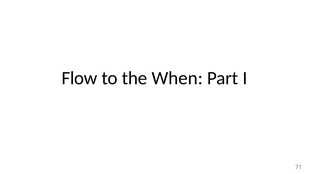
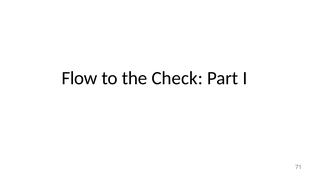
When: When -> Check
